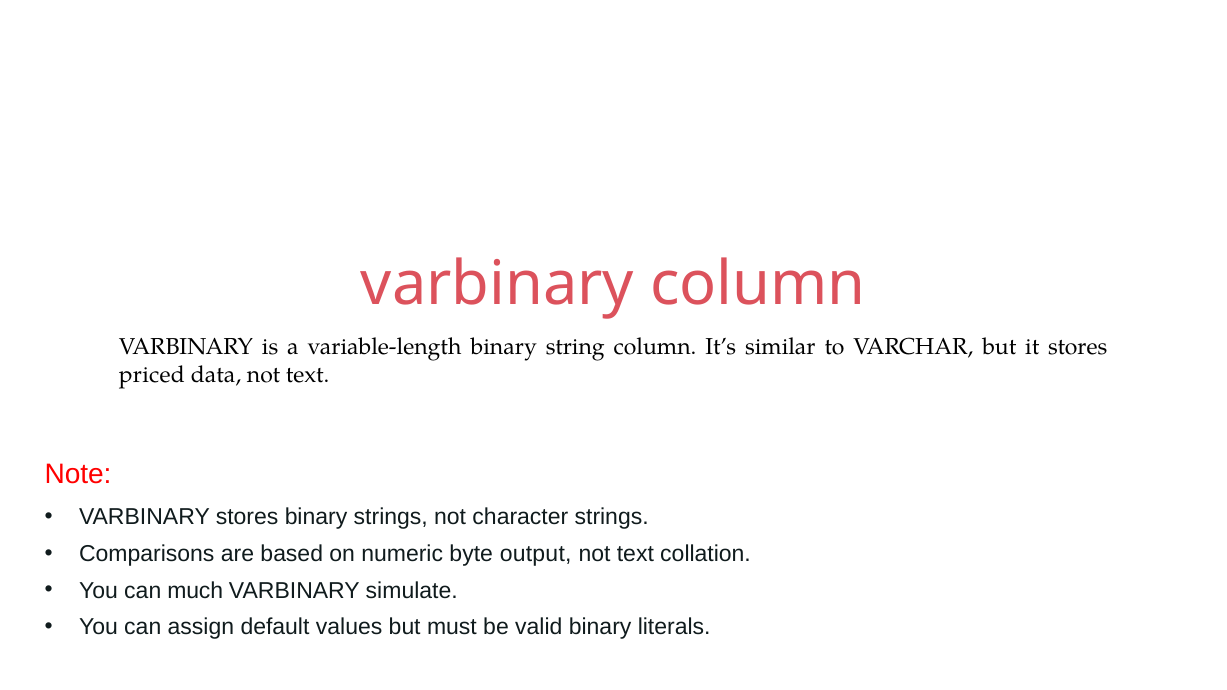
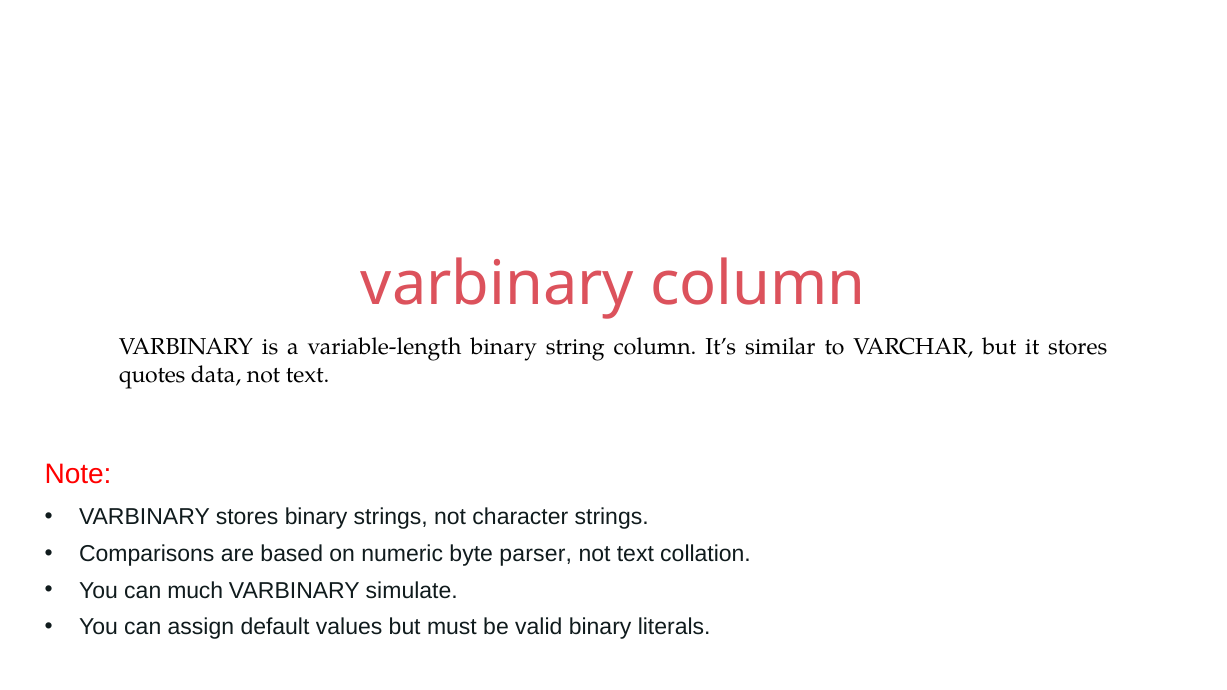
priced: priced -> quotes
output: output -> parser
